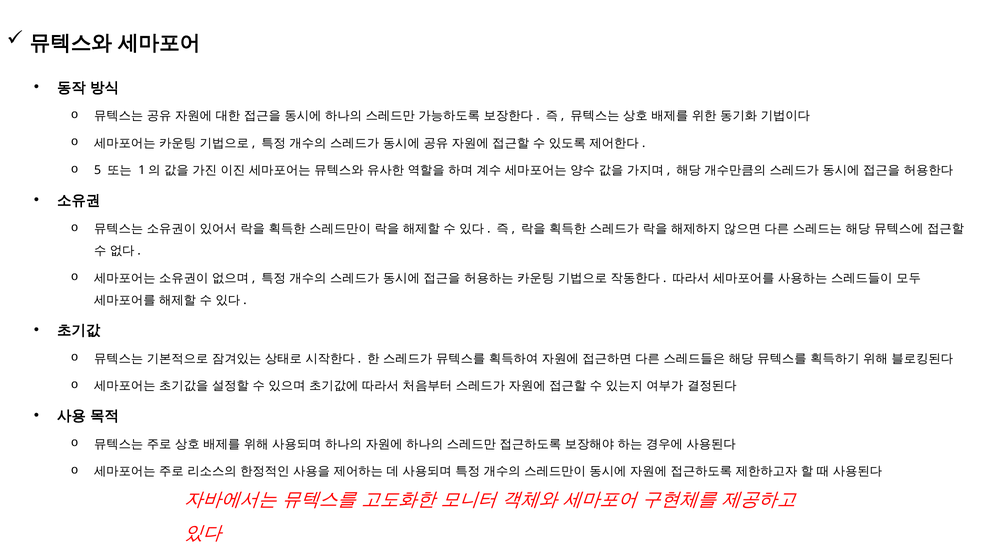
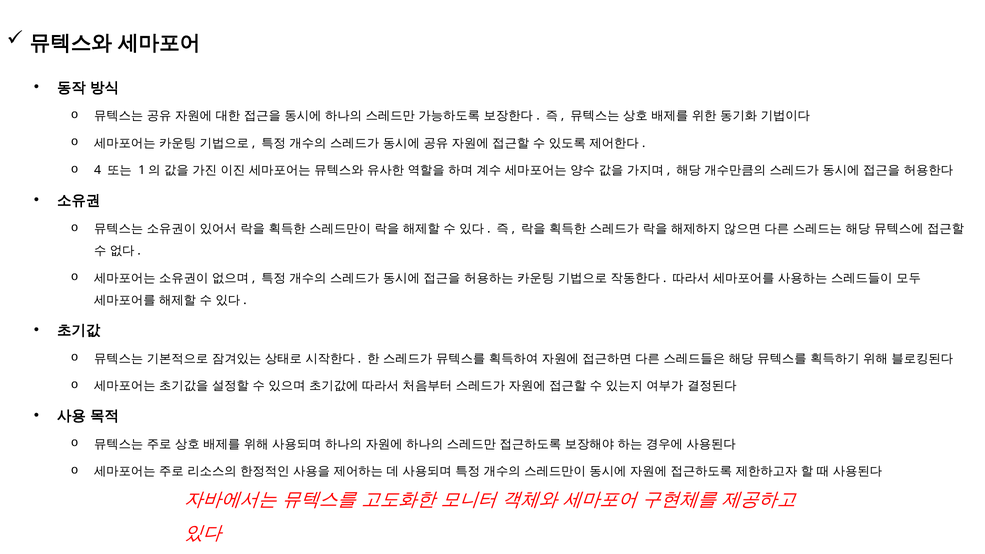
5: 5 -> 4
